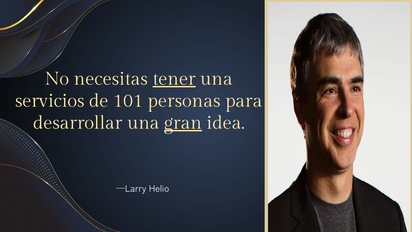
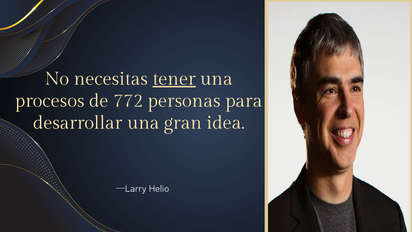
servicios: servicios -> procesos
101: 101 -> 772
gran underline: present -> none
